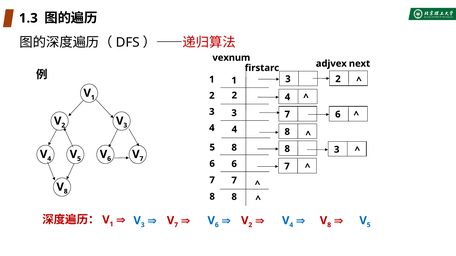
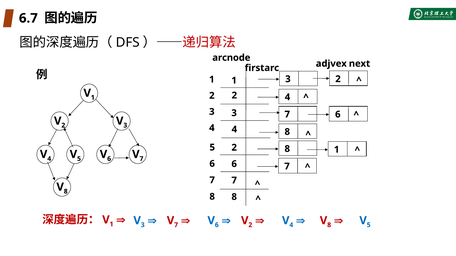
1.3: 1.3 -> 6.7
vexnum: vexnum -> arcnode
5 8: 8 -> 2
3 at (337, 150): 3 -> 1
